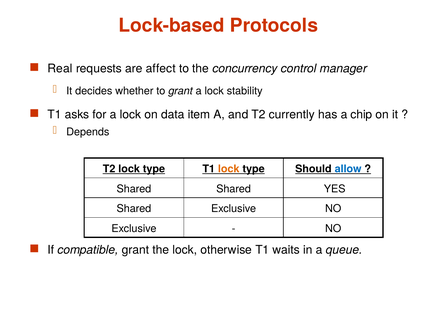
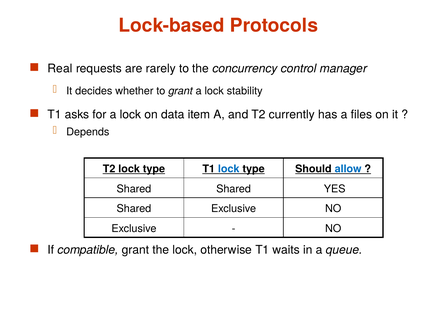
affect: affect -> rarely
chip: chip -> files
lock at (229, 169) colour: orange -> blue
